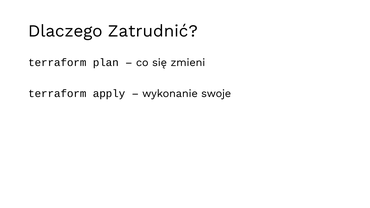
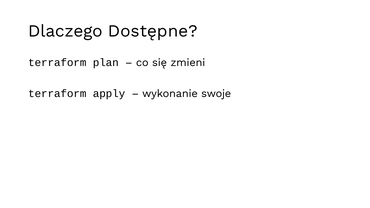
Zatrudnić: Zatrudnić -> Dostępne
